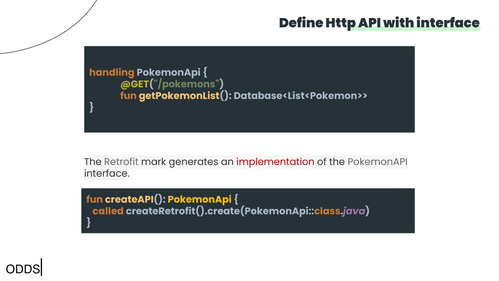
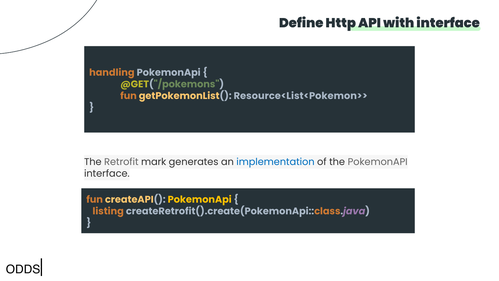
Database<List<Pokemon>>: Database<List<Pokemon>> -> Resource<List<Pokemon>>
implementation colour: red -> blue
called: called -> listing
